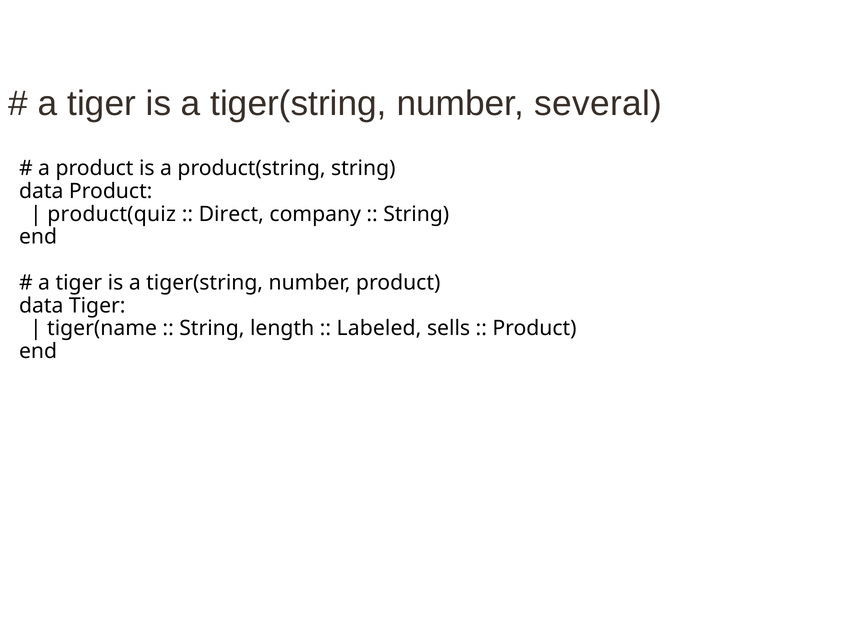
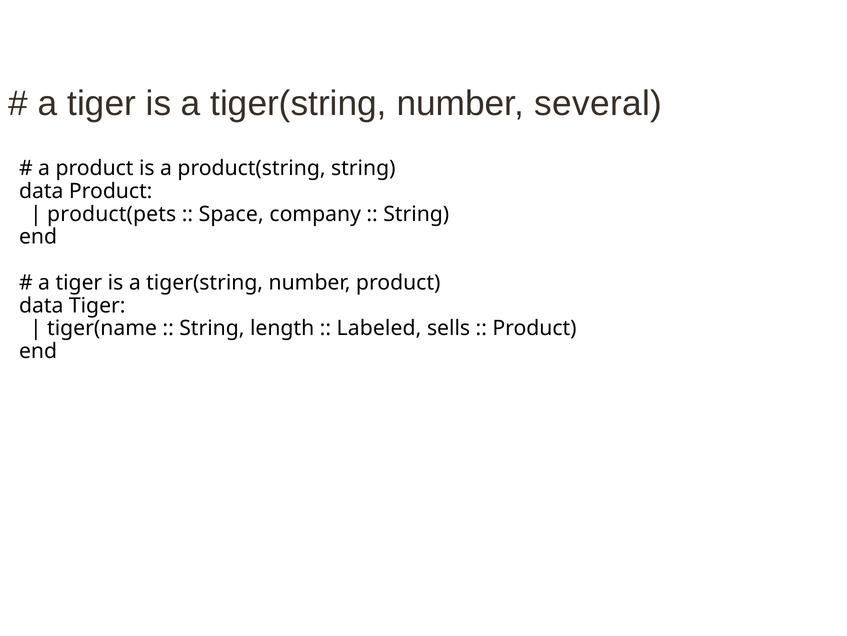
product(quiz: product(quiz -> product(pets
Direct: Direct -> Space
